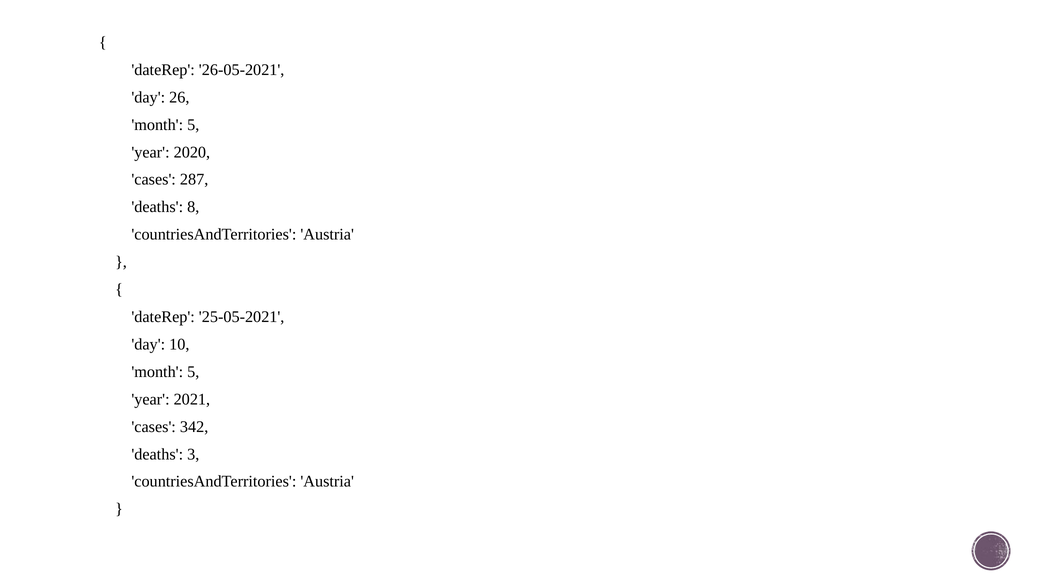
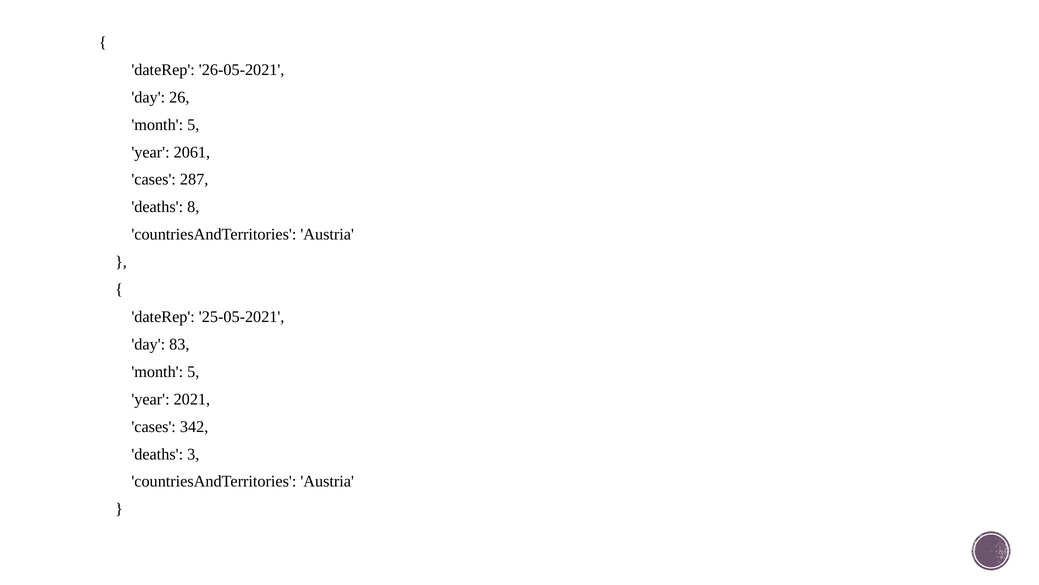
2020: 2020 -> 2061
10: 10 -> 83
